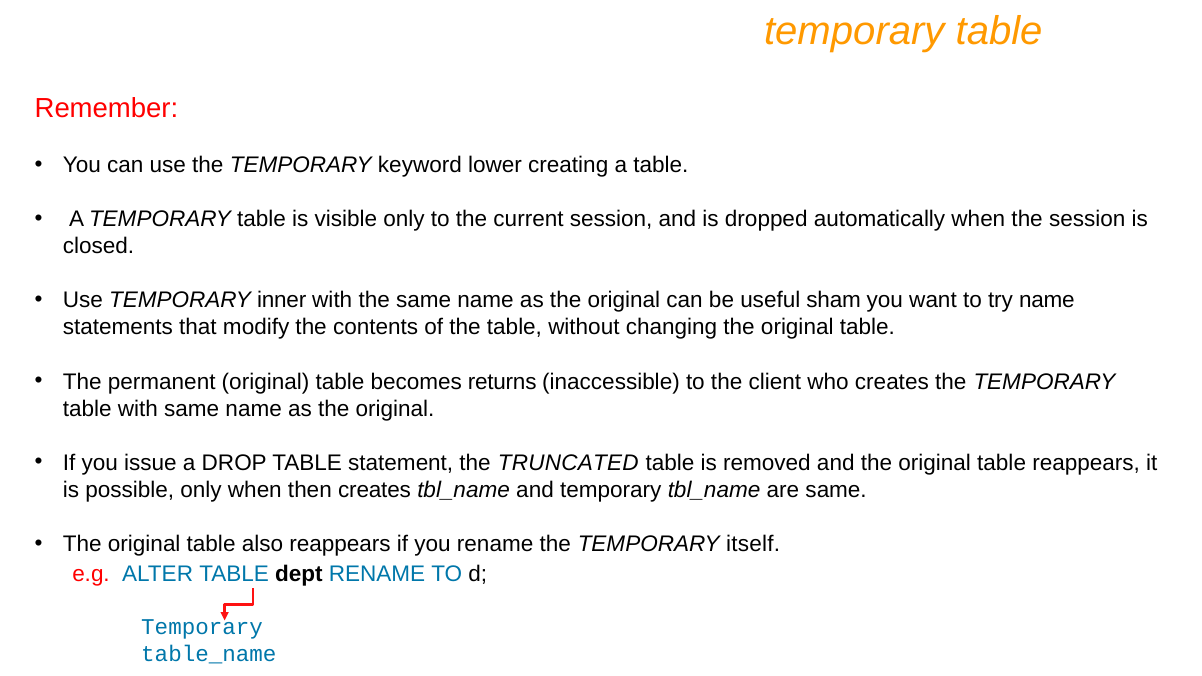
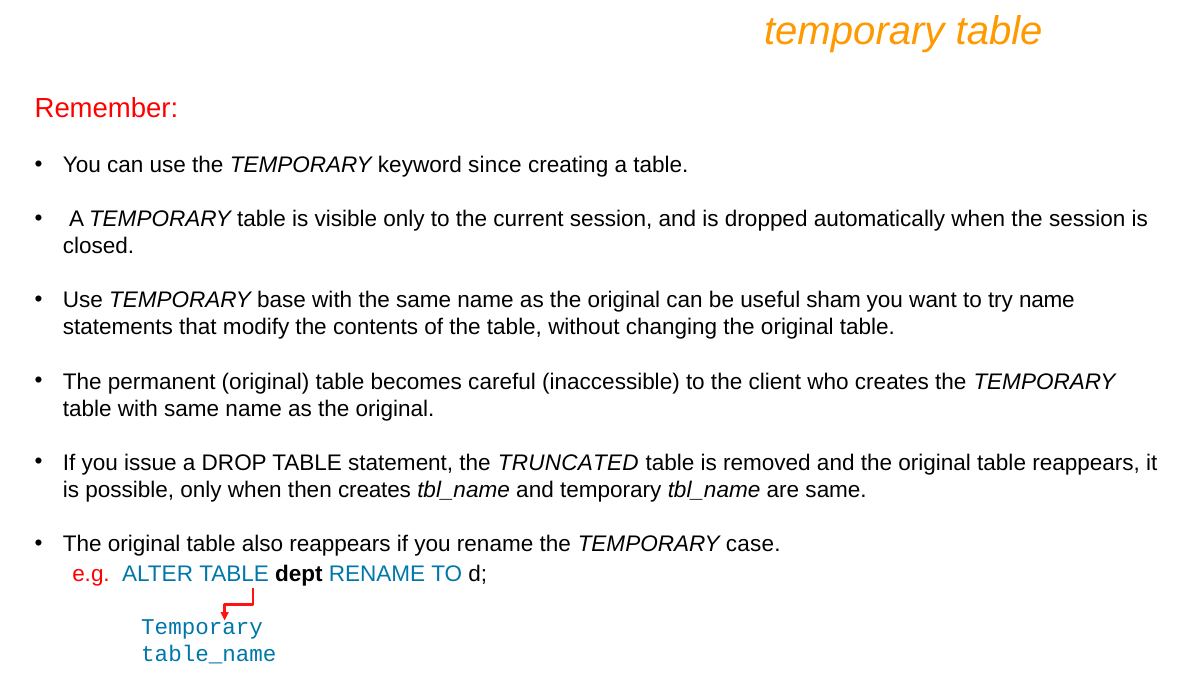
lower: lower -> since
inner: inner -> base
returns: returns -> careful
itself: itself -> case
